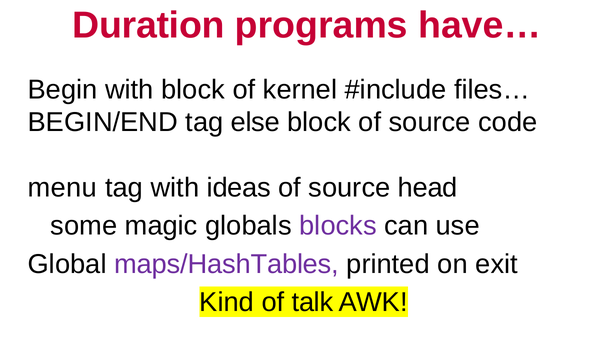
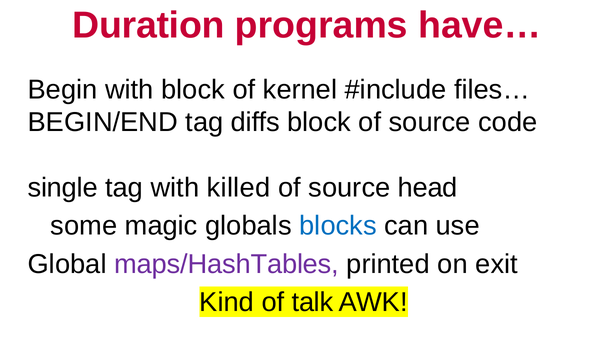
else: else -> diffs
menu: menu -> single
ideas: ideas -> killed
blocks colour: purple -> blue
